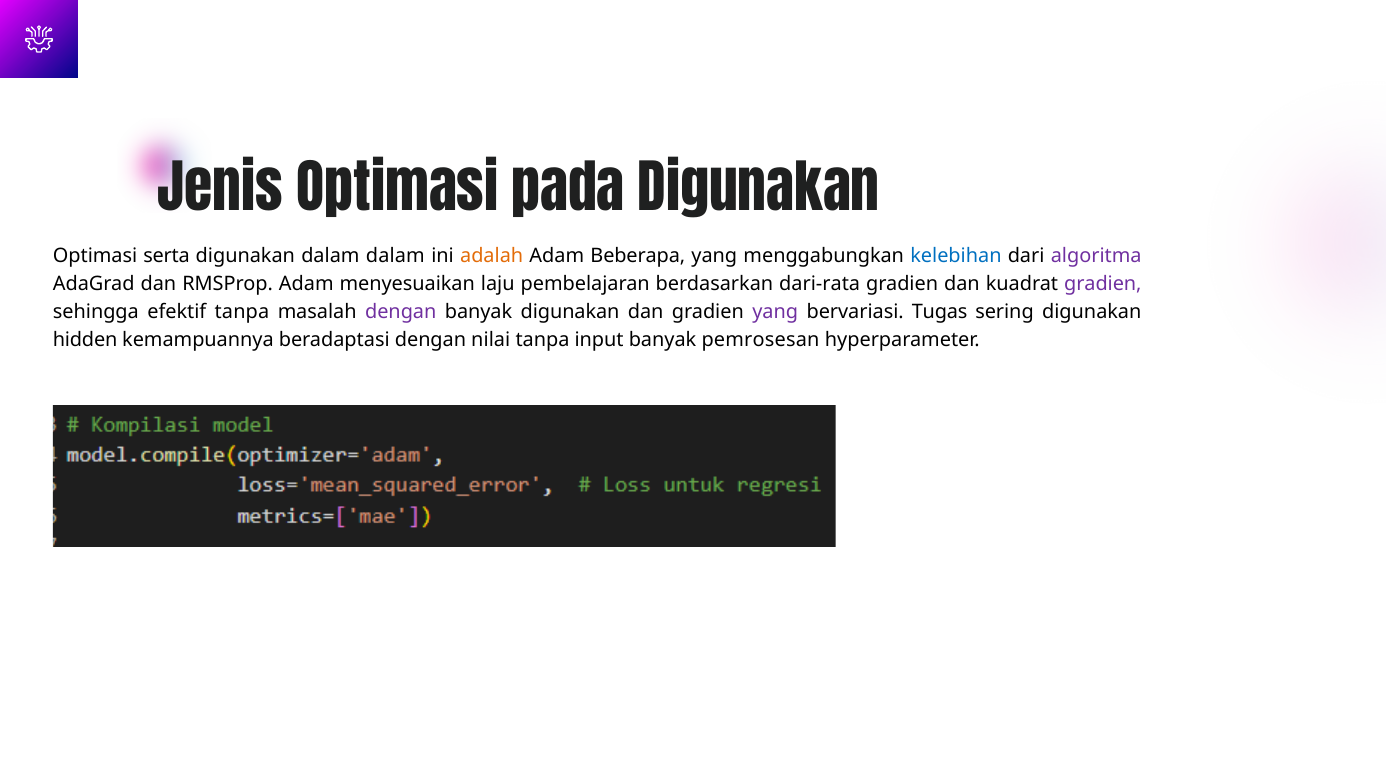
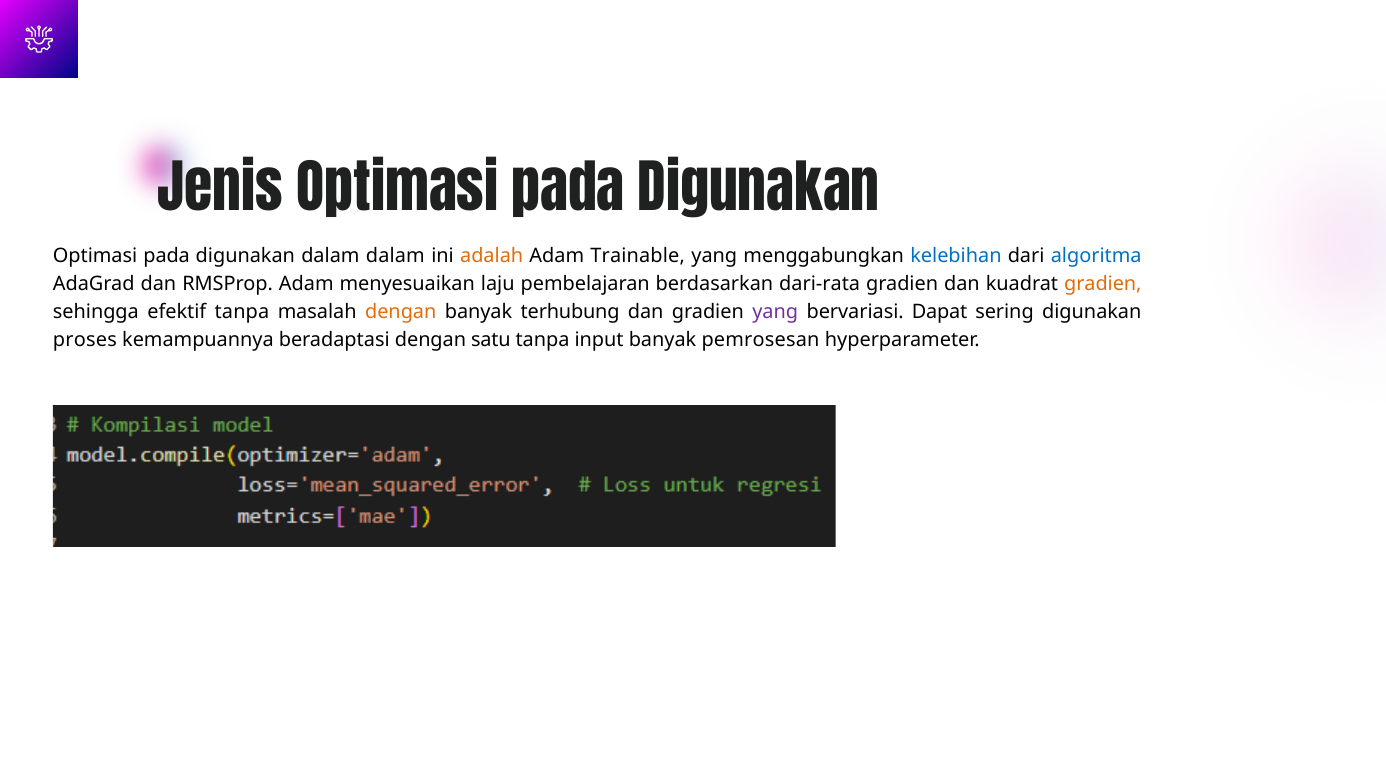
serta at (167, 256): serta -> pada
Beberapa: Beberapa -> Trainable
algoritma colour: purple -> blue
gradien at (1103, 284) colour: purple -> orange
dengan at (401, 312) colour: purple -> orange
banyak digunakan: digunakan -> terhubung
Tugas: Tugas -> Dapat
hidden: hidden -> proses
nilai: nilai -> satu
